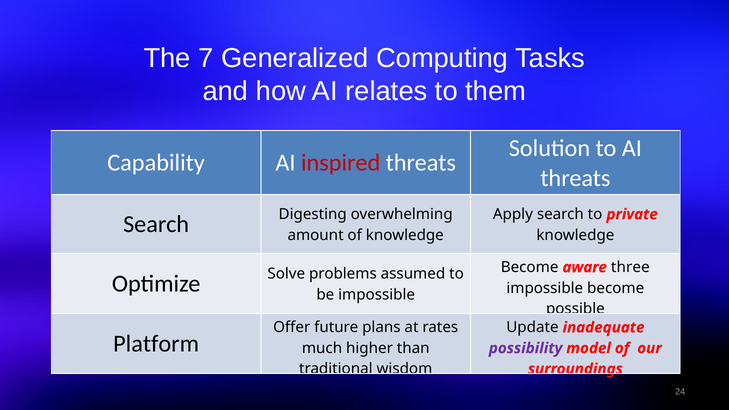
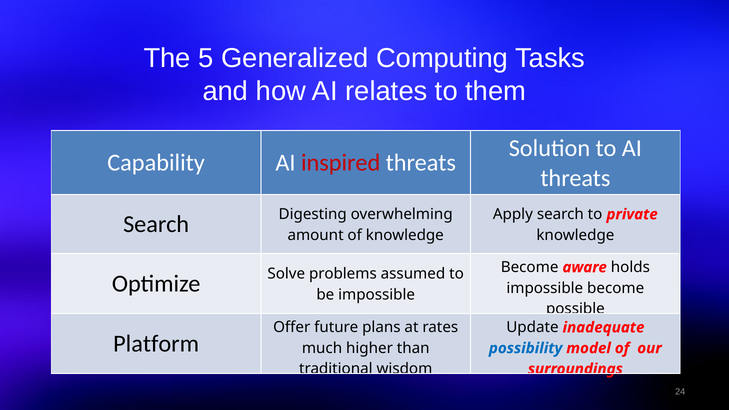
7: 7 -> 5
three: three -> holds
possibility colour: purple -> blue
